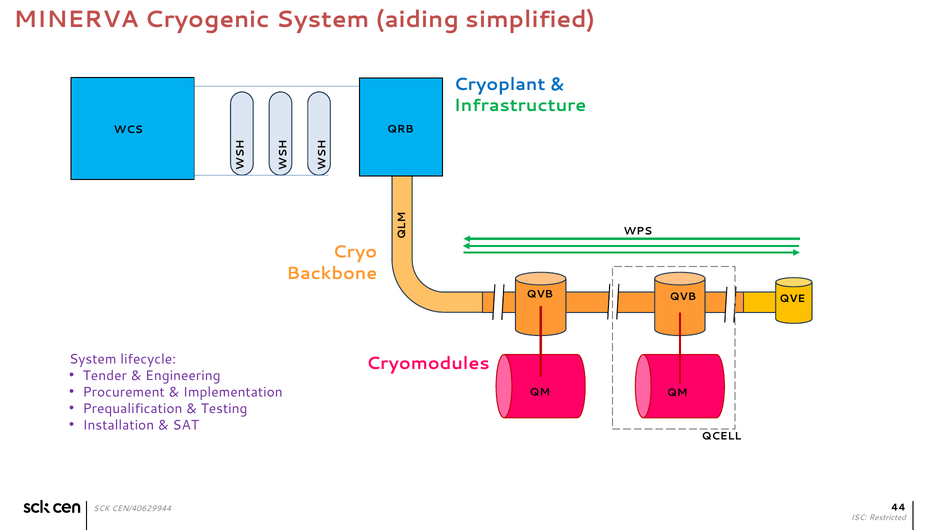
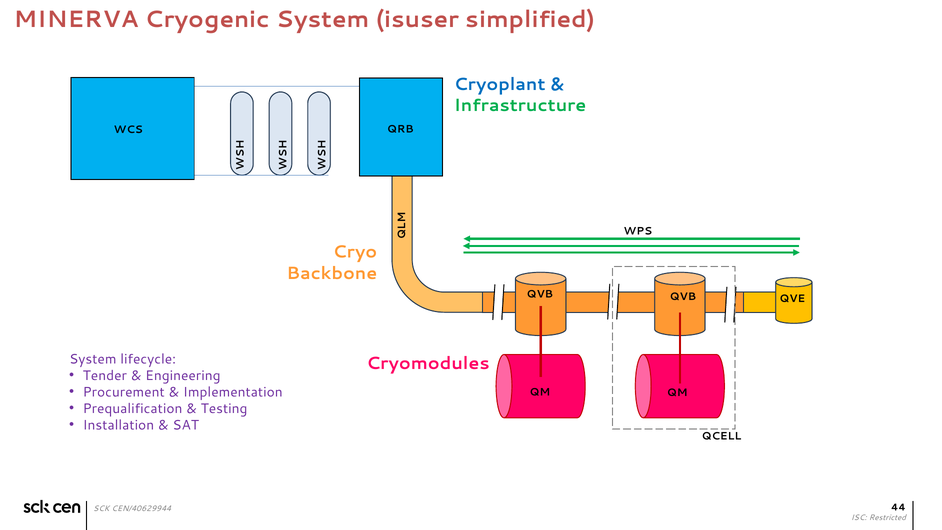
aiding: aiding -> isuser
